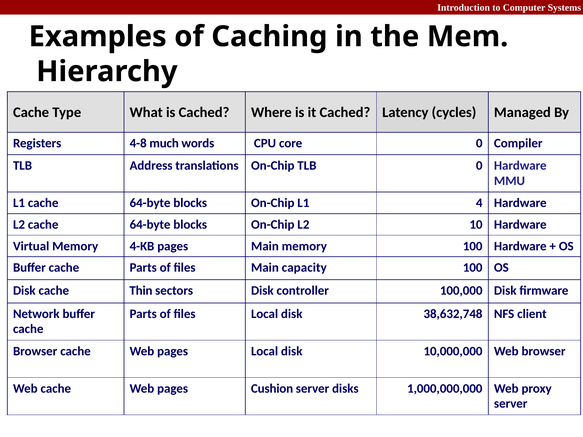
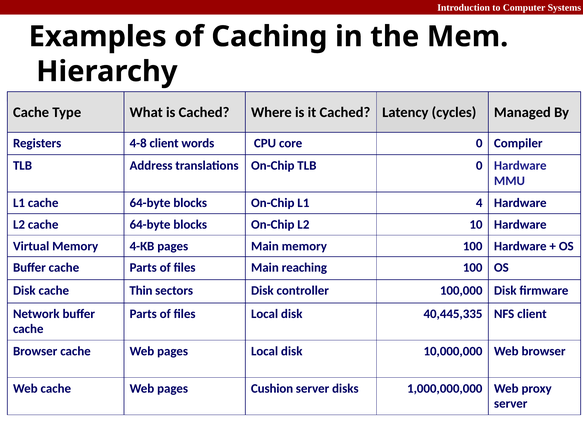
4-8 much: much -> client
capacity: capacity -> reaching
38,632,748: 38,632,748 -> 40,445,335
